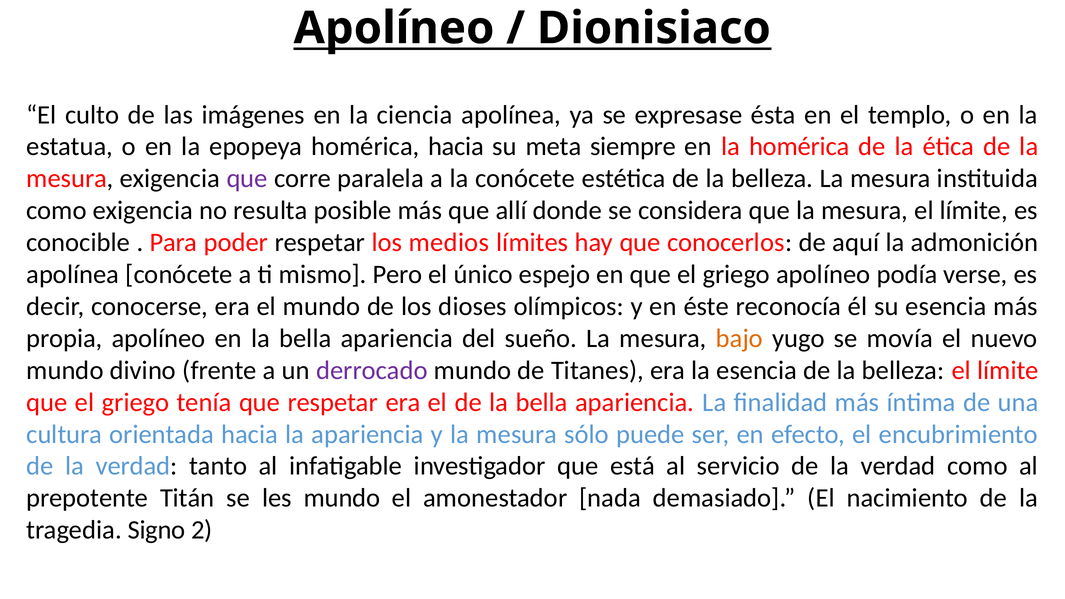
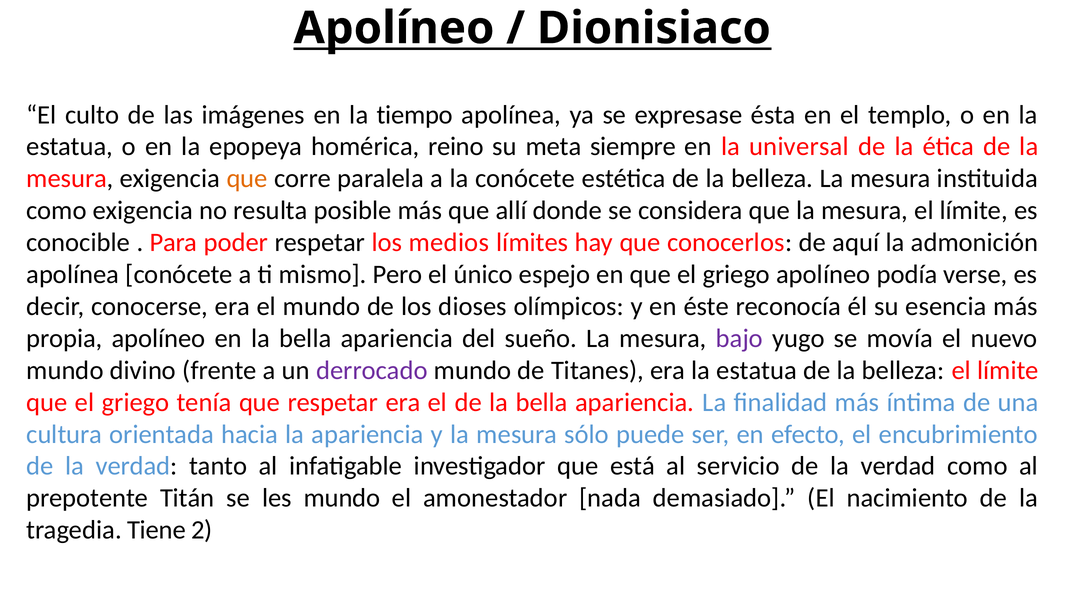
ciencia: ciencia -> tiempo
homérica hacia: hacia -> reino
la homérica: homérica -> universal
que at (247, 179) colour: purple -> orange
bajo colour: orange -> purple
era la esencia: esencia -> estatua
Signo: Signo -> Tiene
